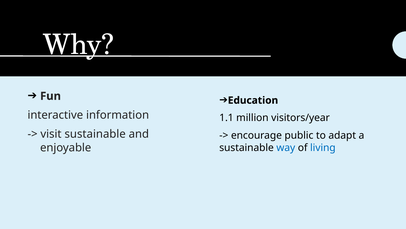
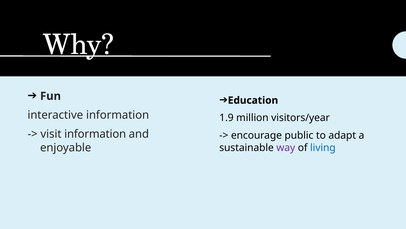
1.1: 1.1 -> 1.9
visit sustainable: sustainable -> information
way colour: blue -> purple
